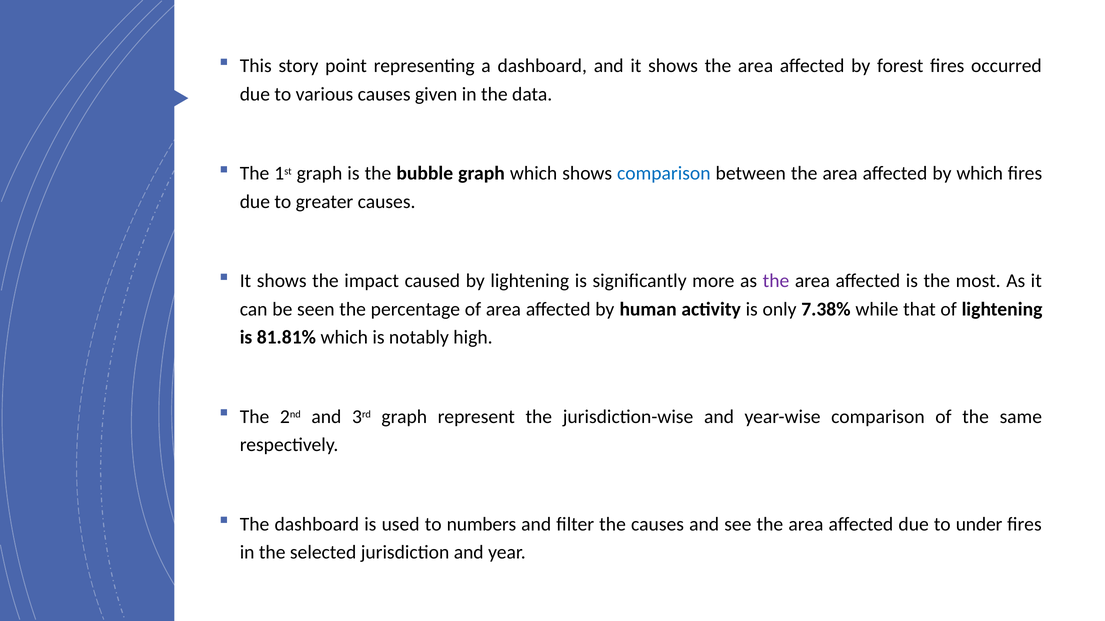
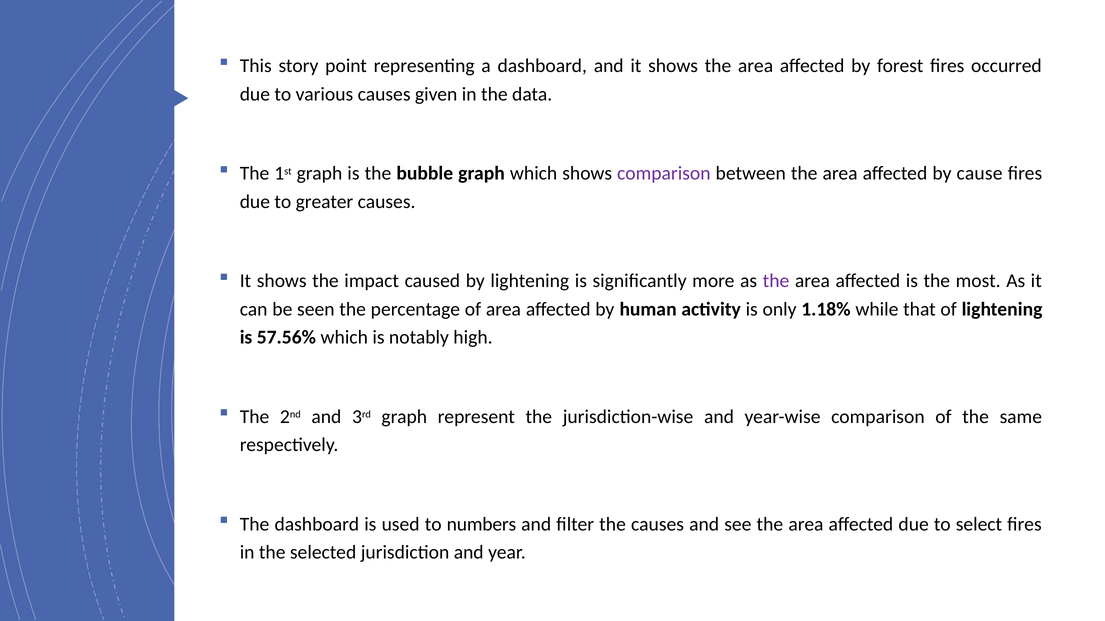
comparison at (664, 174) colour: blue -> purple
by which: which -> cause
7.38%: 7.38% -> 1.18%
81.81%: 81.81% -> 57.56%
under: under -> select
